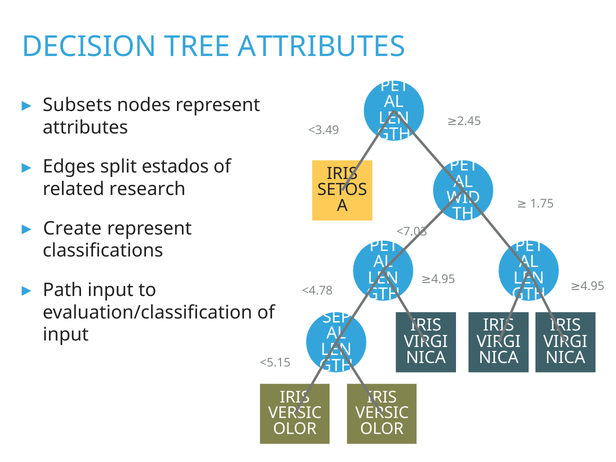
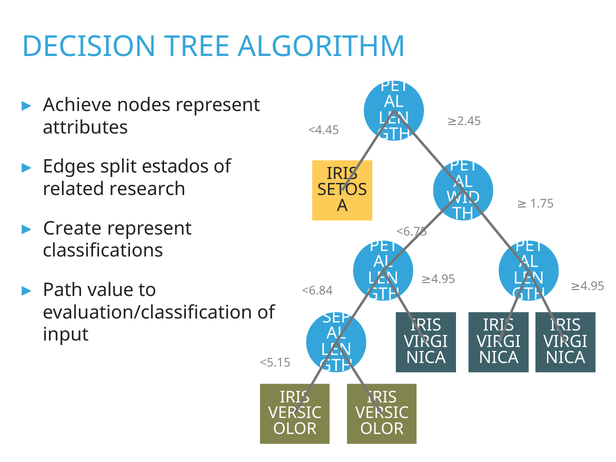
TREE ATTRIBUTES: ATTRIBUTES -> ALGORITHM
Subsets: Subsets -> Achieve
<3.49: <3.49 -> <4.45
<7.03: <7.03 -> <6.75
Path input: input -> value
<4.78: <4.78 -> <6.84
